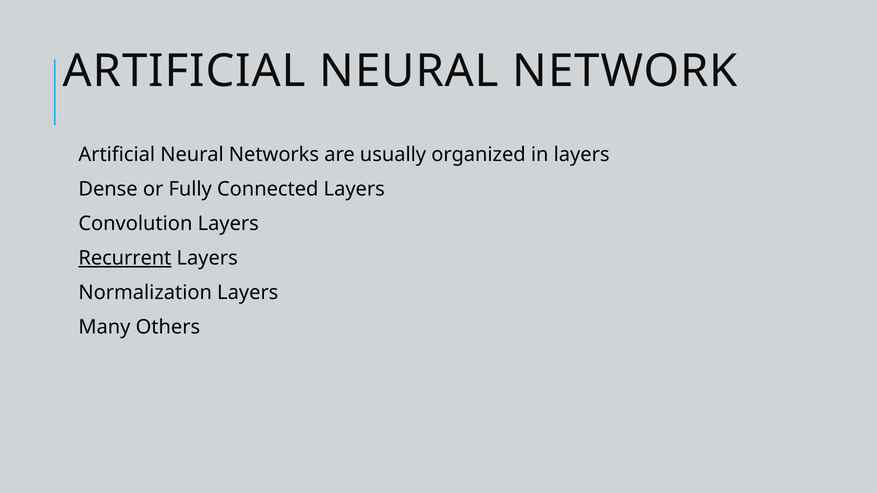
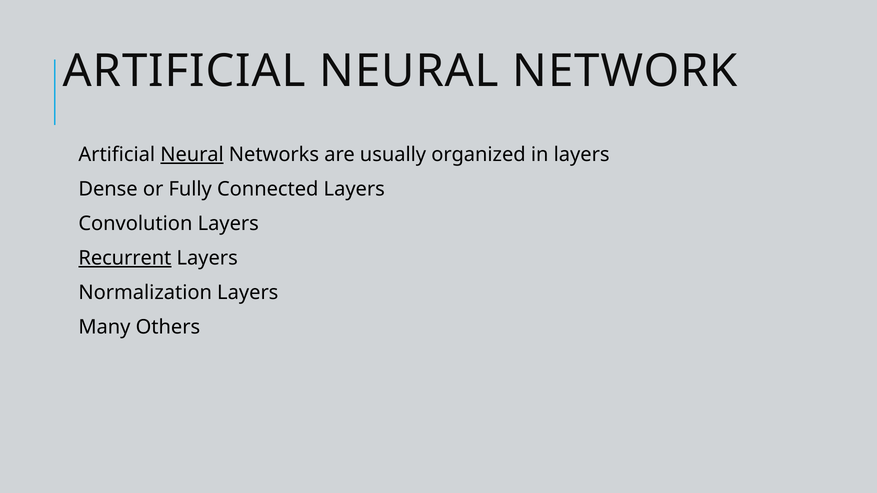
Neural at (192, 155) underline: none -> present
